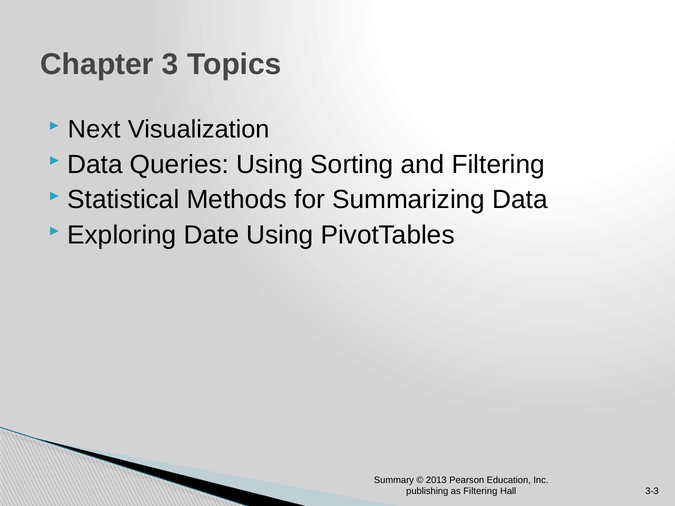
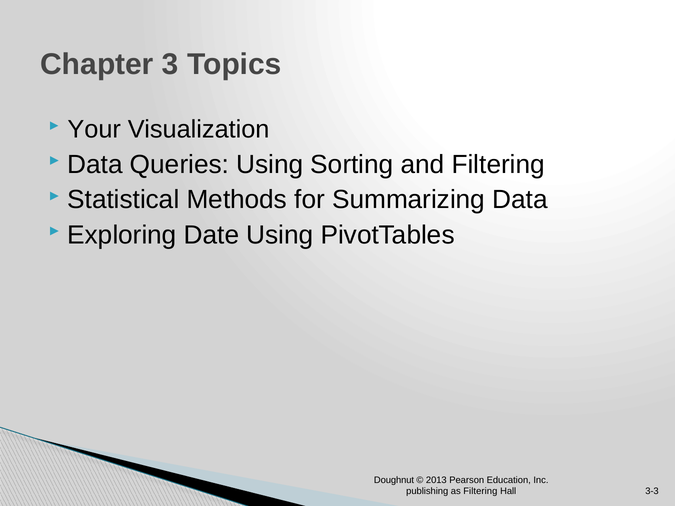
Next: Next -> Your
Summary: Summary -> Doughnut
